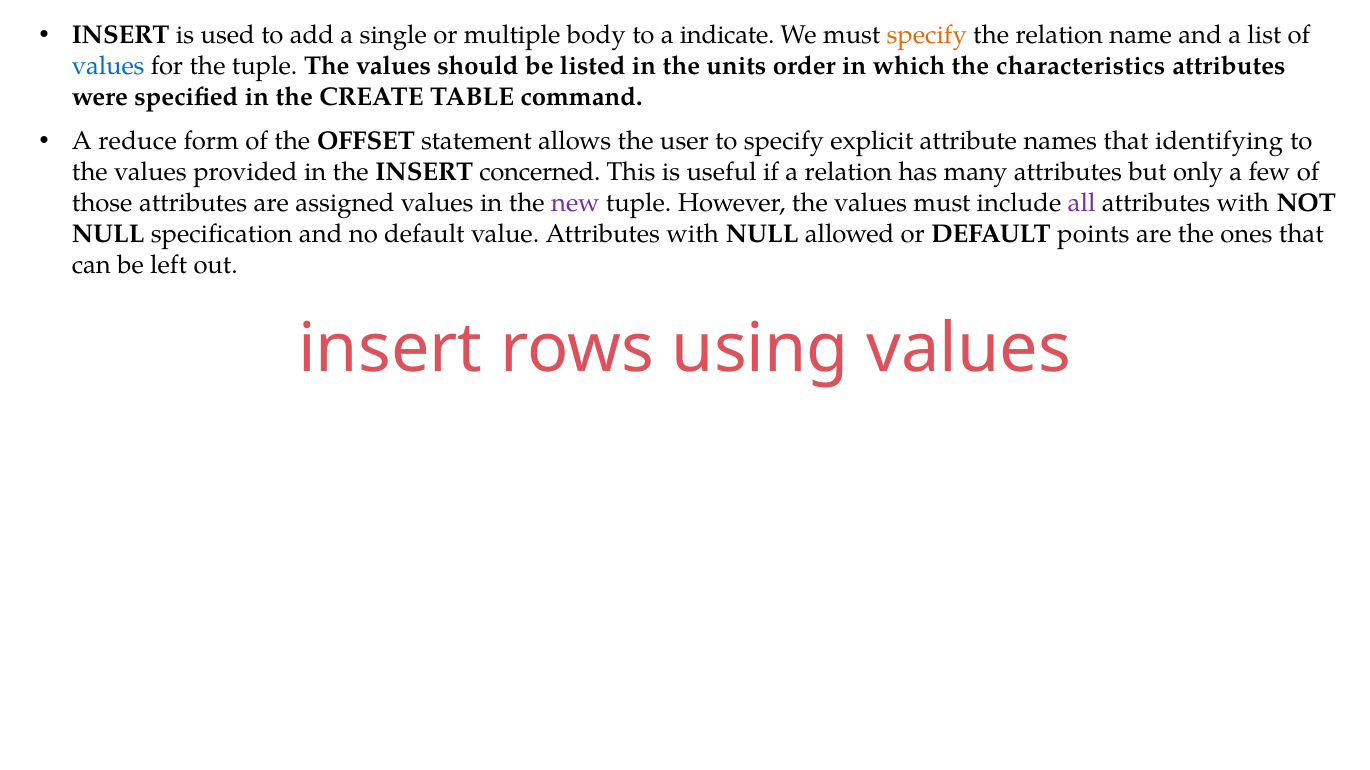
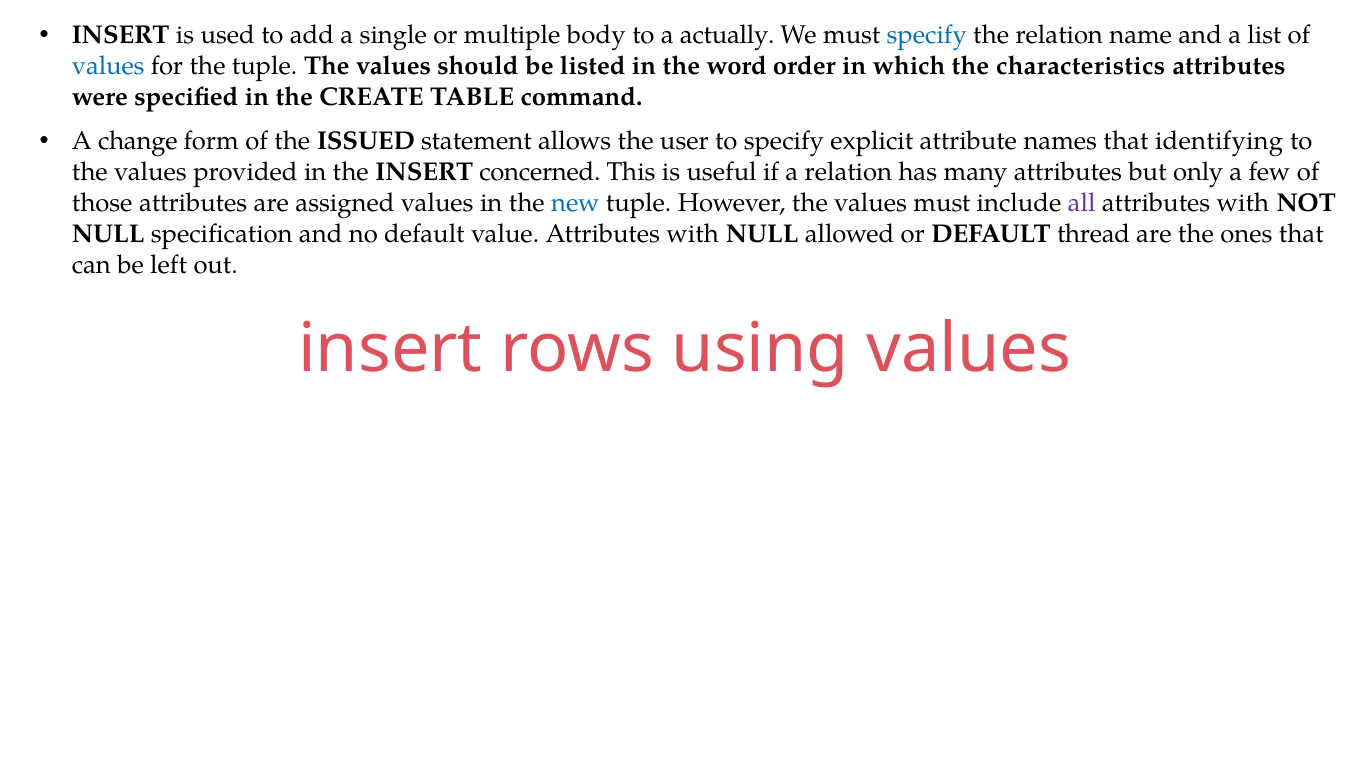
indicate: indicate -> actually
specify at (927, 35) colour: orange -> blue
units: units -> word
reduce: reduce -> change
OFFSET: OFFSET -> ISSUED
new colour: purple -> blue
points: points -> thread
